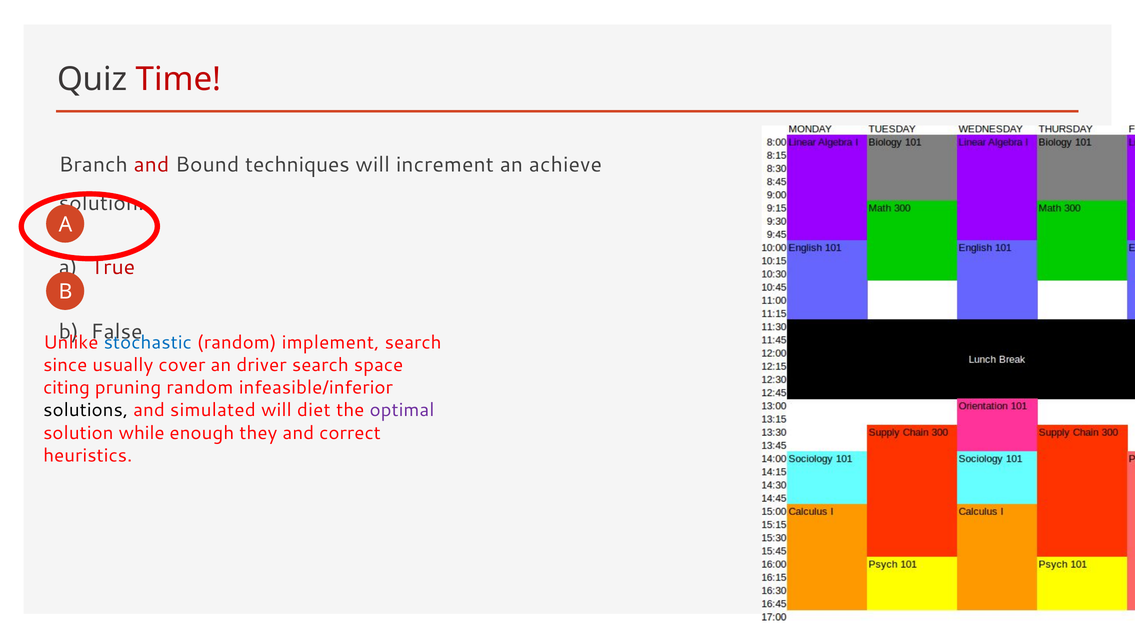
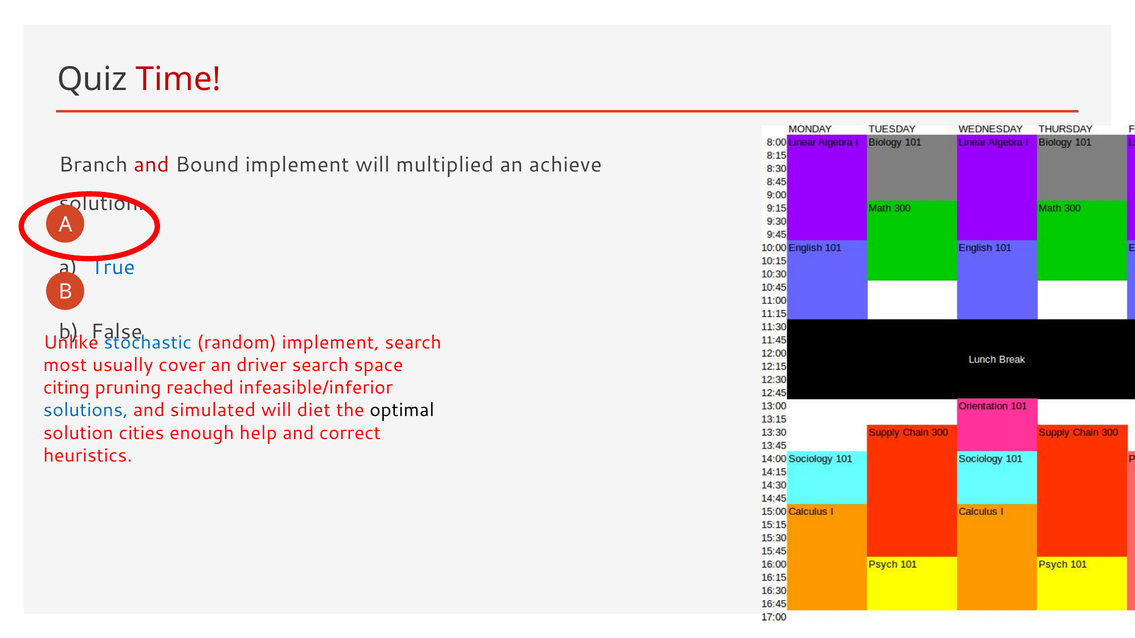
Bound techniques: techniques -> implement
increment: increment -> multiplied
True colour: red -> blue
since: since -> most
pruning random: random -> reached
solutions colour: black -> blue
optimal colour: purple -> black
while: while -> cities
they: they -> help
